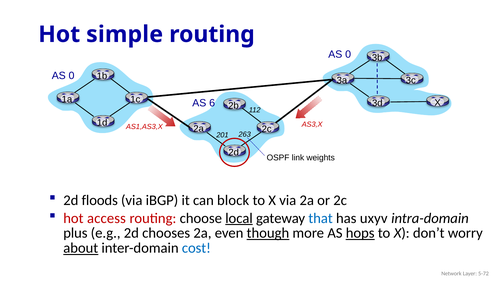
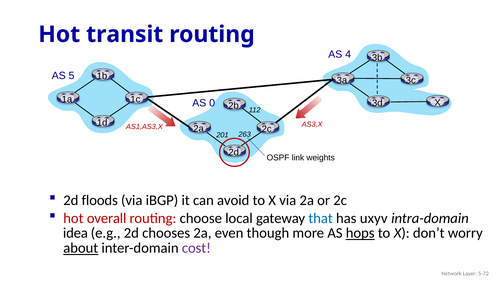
simple: simple -> transit
0 at (348, 54): 0 -> 4
0 at (72, 75): 0 -> 5
6: 6 -> 0
block: block -> avoid
access: access -> overall
local underline: present -> none
plus: plus -> idea
though underline: present -> none
cost colour: blue -> purple
